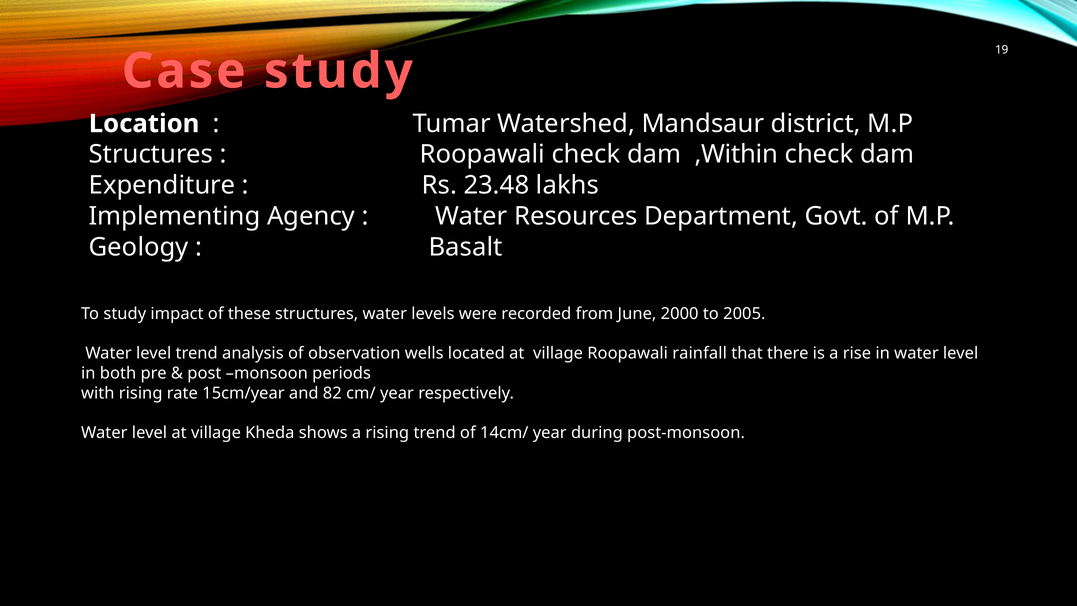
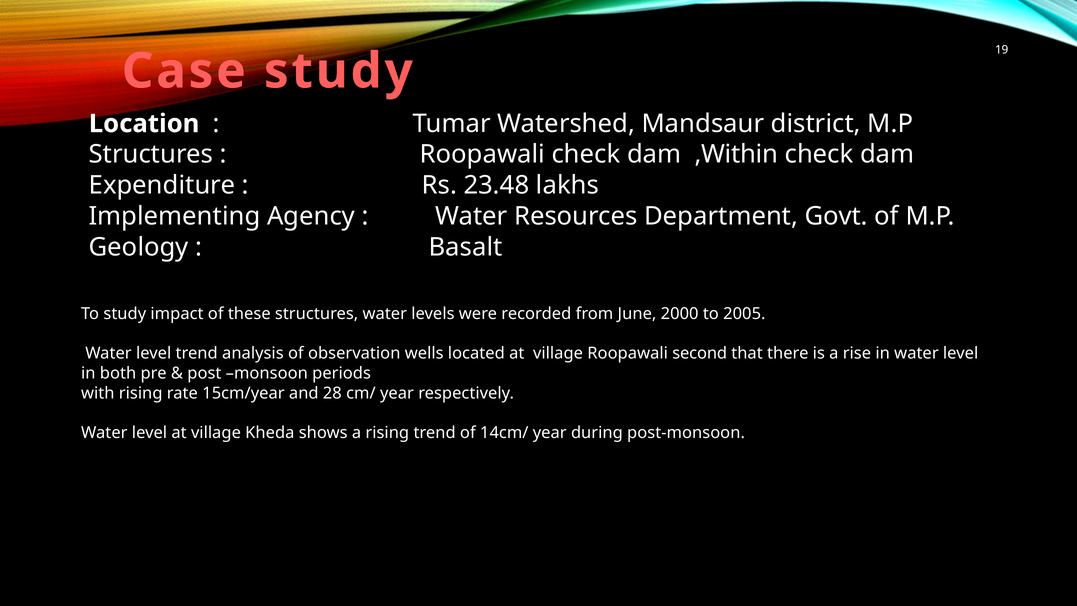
rainfall: rainfall -> second
82: 82 -> 28
